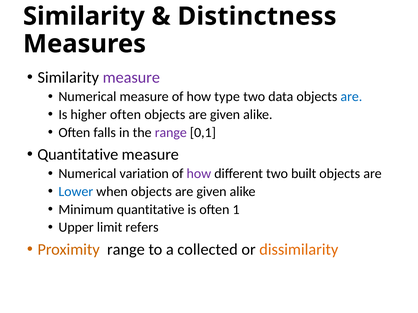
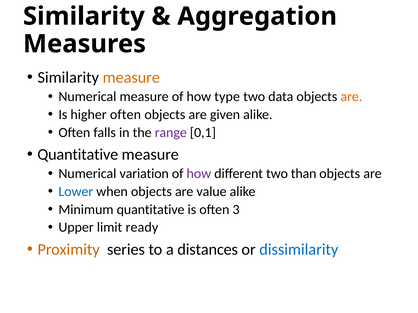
Distinctness: Distinctness -> Aggregation
measure at (131, 78) colour: purple -> orange
are at (351, 97) colour: blue -> orange
built: built -> than
when objects are given: given -> value
1: 1 -> 3
refers: refers -> ready
Proximity range: range -> series
collected: collected -> distances
dissimilarity colour: orange -> blue
